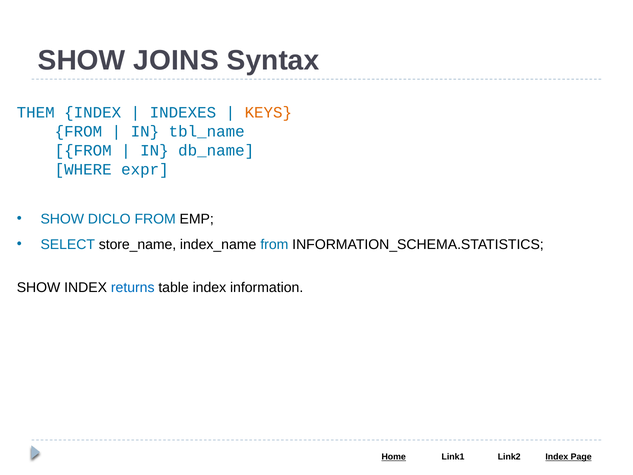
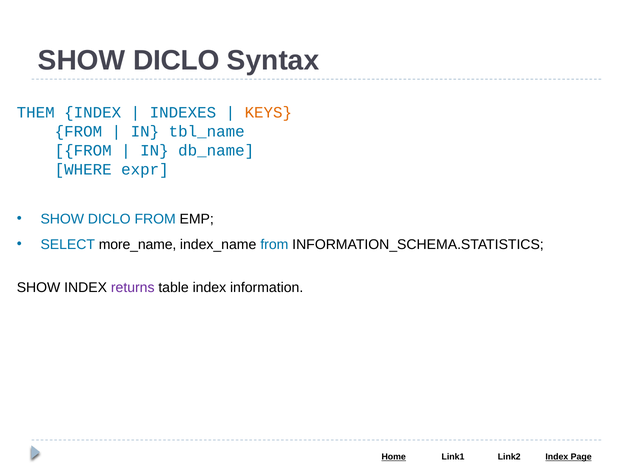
JOINS at (176, 61): JOINS -> DICLO
store_name: store_name -> more_name
returns colour: blue -> purple
